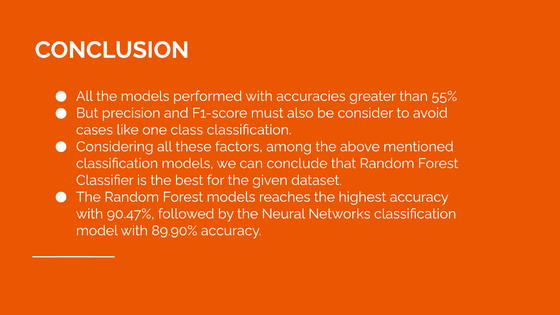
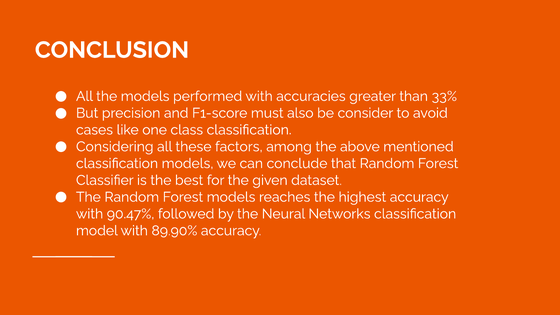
55%: 55% -> 33%
